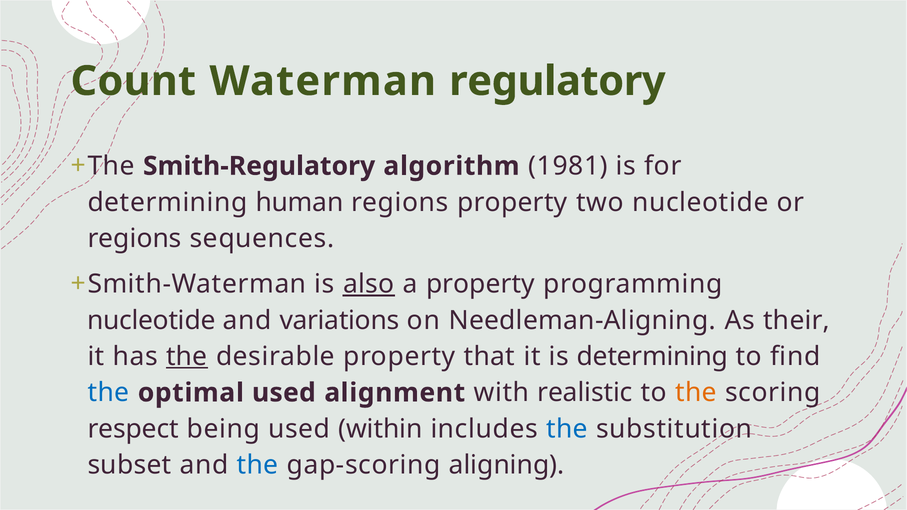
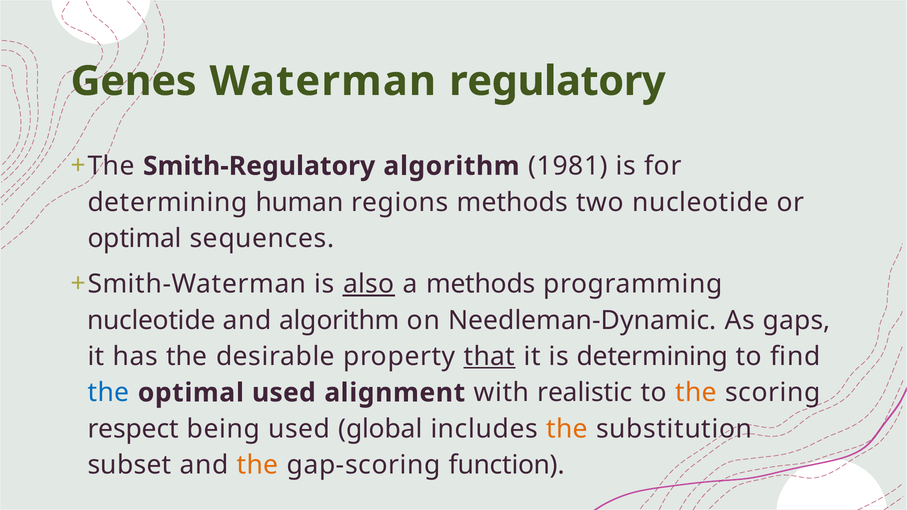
Count: Count -> Genes
regions property: property -> methods
regions at (135, 239): regions -> optimal
a property: property -> methods
and variations: variations -> algorithm
Needleman-Aligning: Needleman-Aligning -> Needleman-Dynamic
their: their -> gaps
the at (187, 357) underline: present -> none
that underline: none -> present
within: within -> global
the at (567, 429) colour: blue -> orange
the at (257, 465) colour: blue -> orange
aligning: aligning -> function
